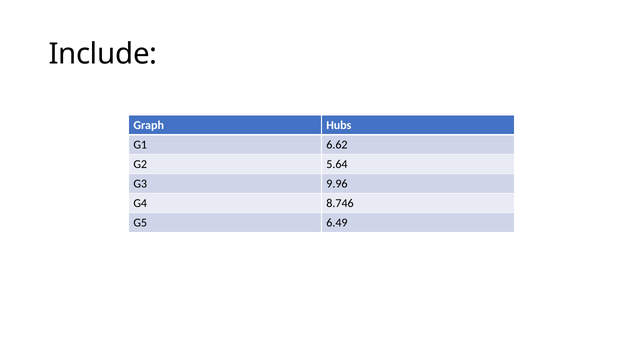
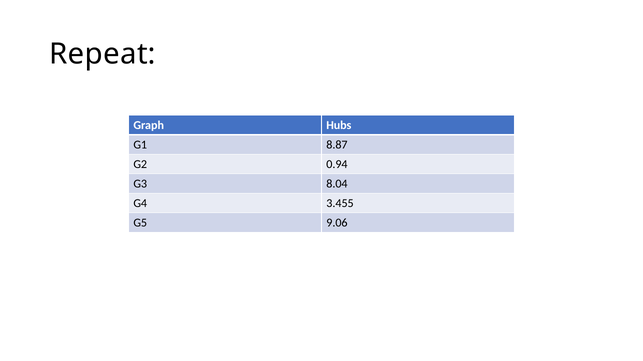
Include: Include -> Repeat
6.62: 6.62 -> 8.87
5.64: 5.64 -> 0.94
9.96: 9.96 -> 8.04
8.746: 8.746 -> 3.455
6.49: 6.49 -> 9.06
